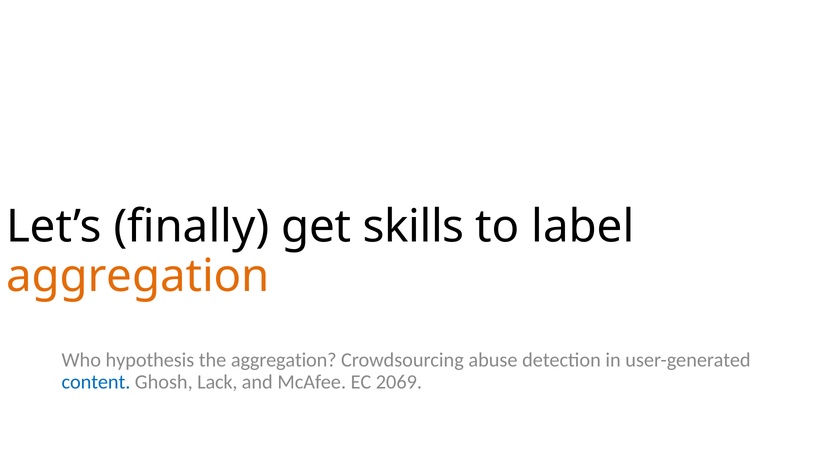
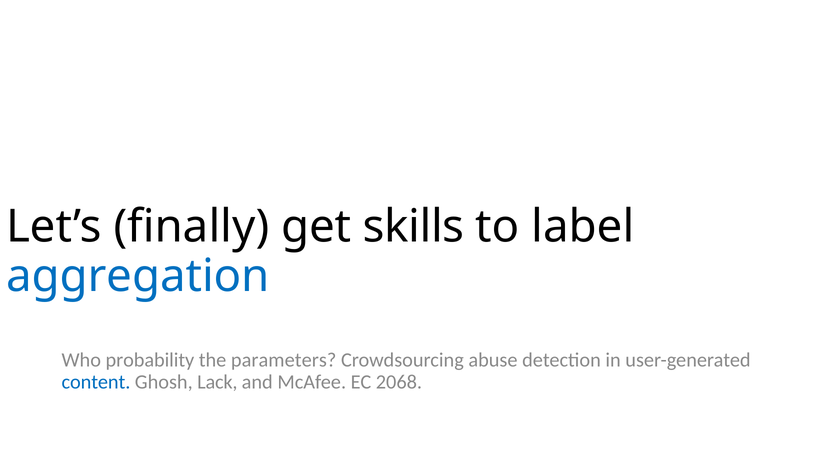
aggregation at (138, 276) colour: orange -> blue
hypothesis: hypothesis -> probability
the aggregation: aggregation -> parameters
2069: 2069 -> 2068
